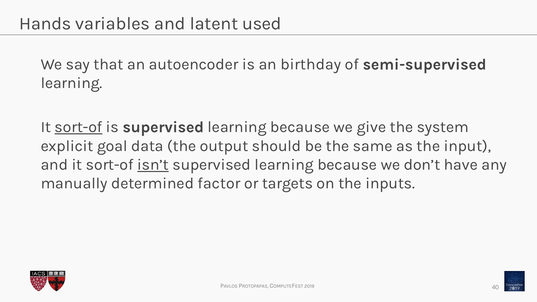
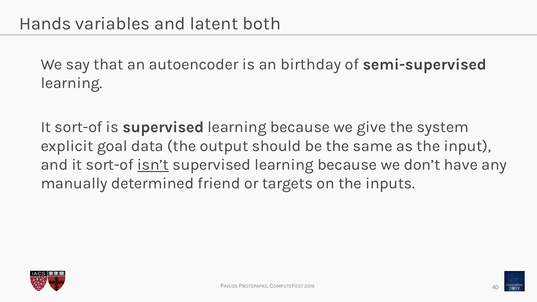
used: used -> both
sort-of at (78, 127) underline: present -> none
factor: factor -> friend
